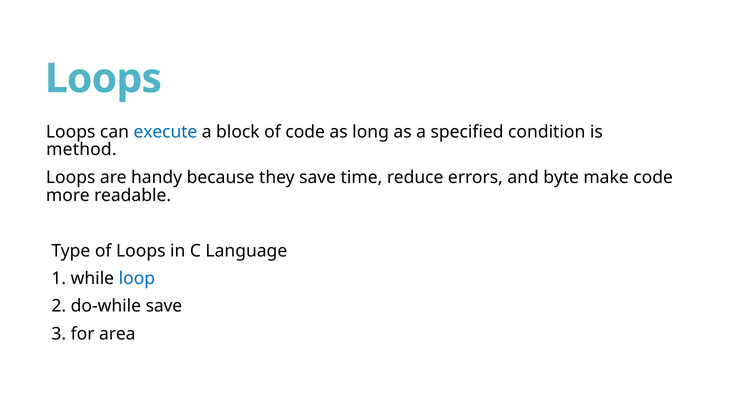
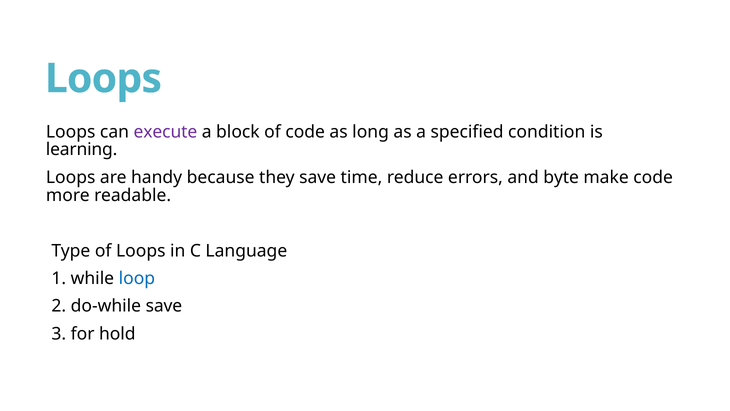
execute colour: blue -> purple
method: method -> learning
area: area -> hold
